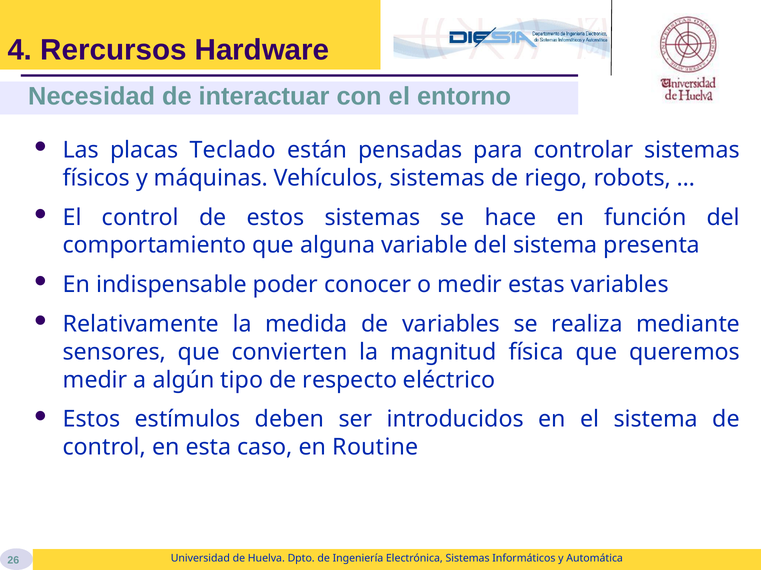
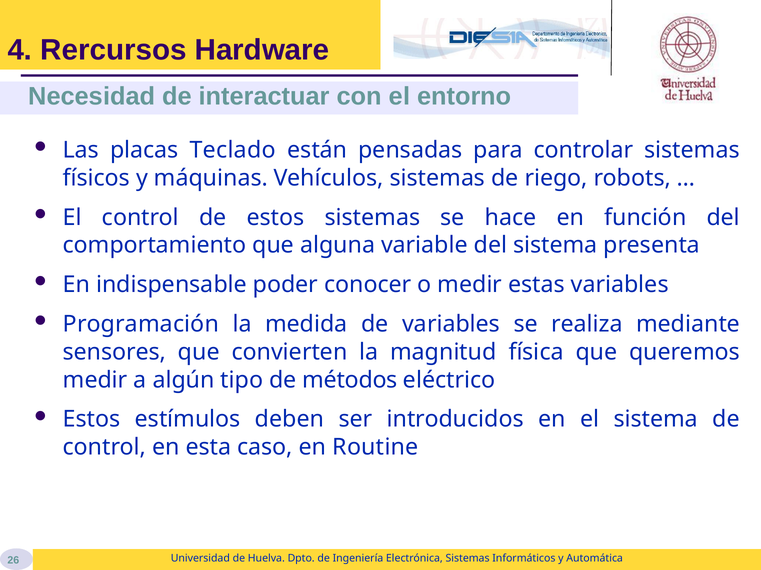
Relativamente: Relativamente -> Programación
respecto: respecto -> métodos
